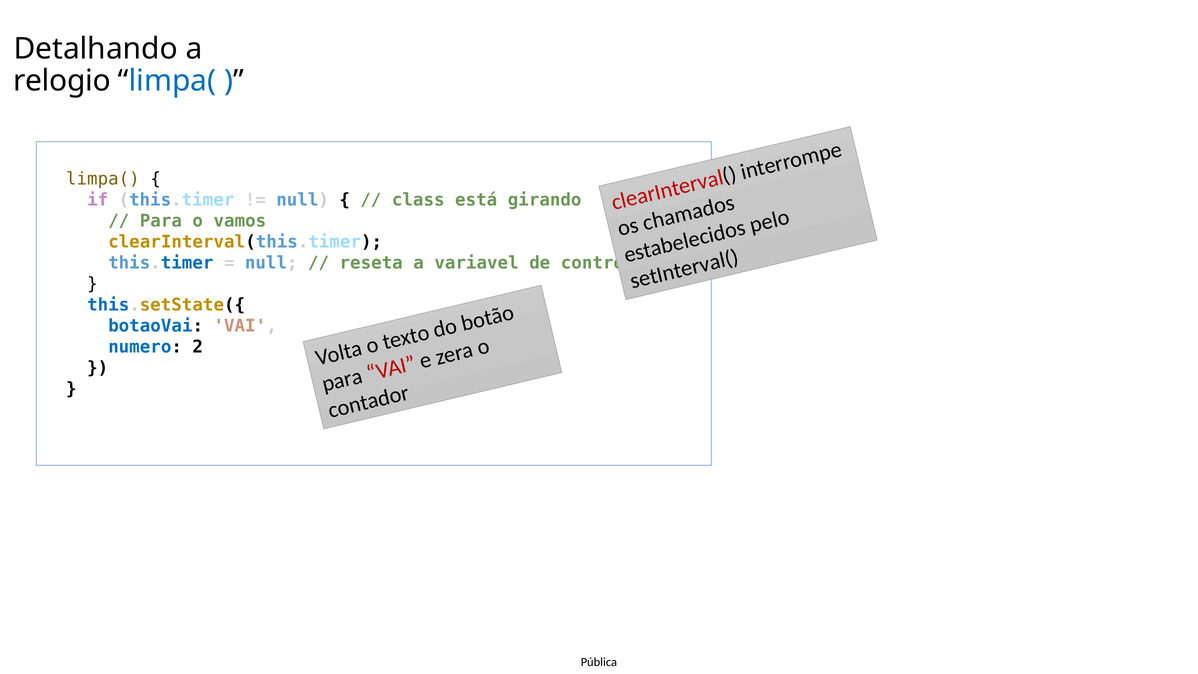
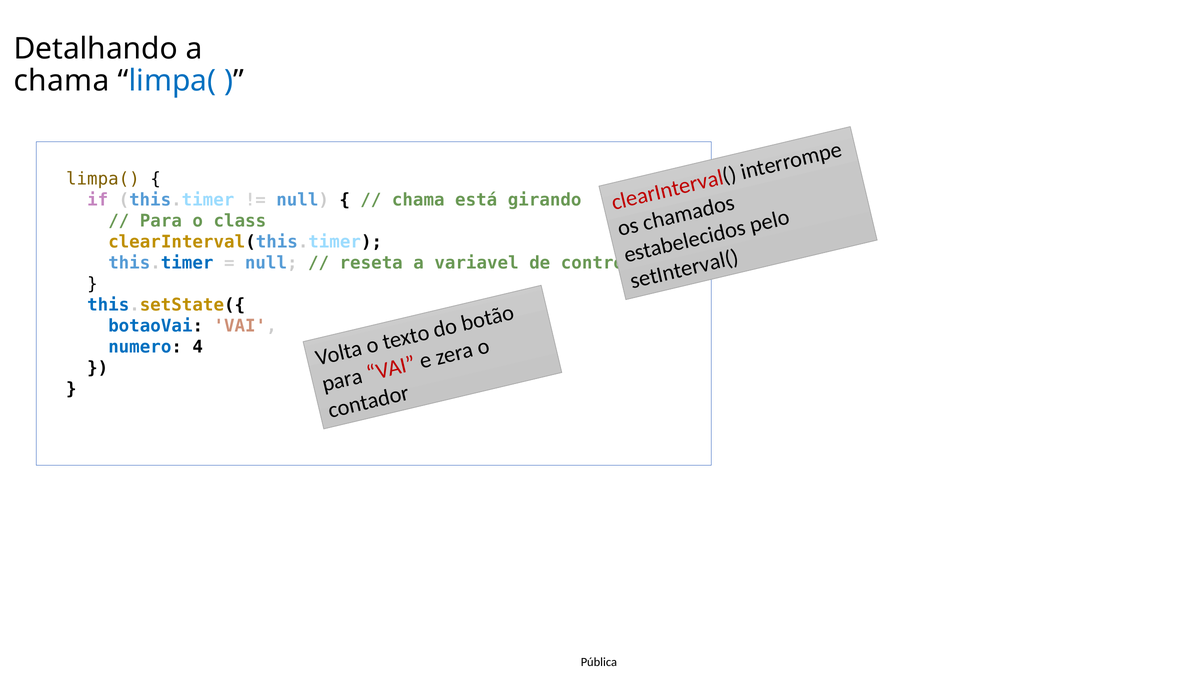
relogio at (62, 81): relogio -> chama
class at (418, 200): class -> chama
vamos: vamos -> class
2: 2 -> 4
